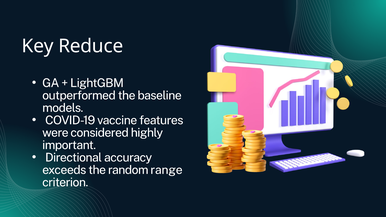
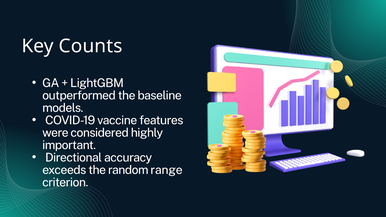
Reduce: Reduce -> Counts
